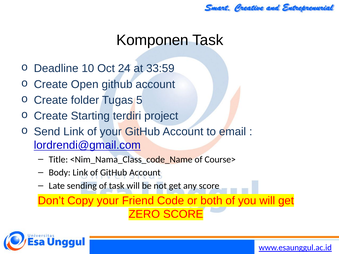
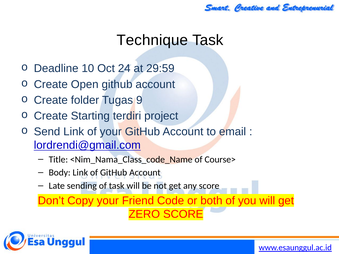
Komponen: Komponen -> Technique
33:59: 33:59 -> 29:59
5: 5 -> 9
